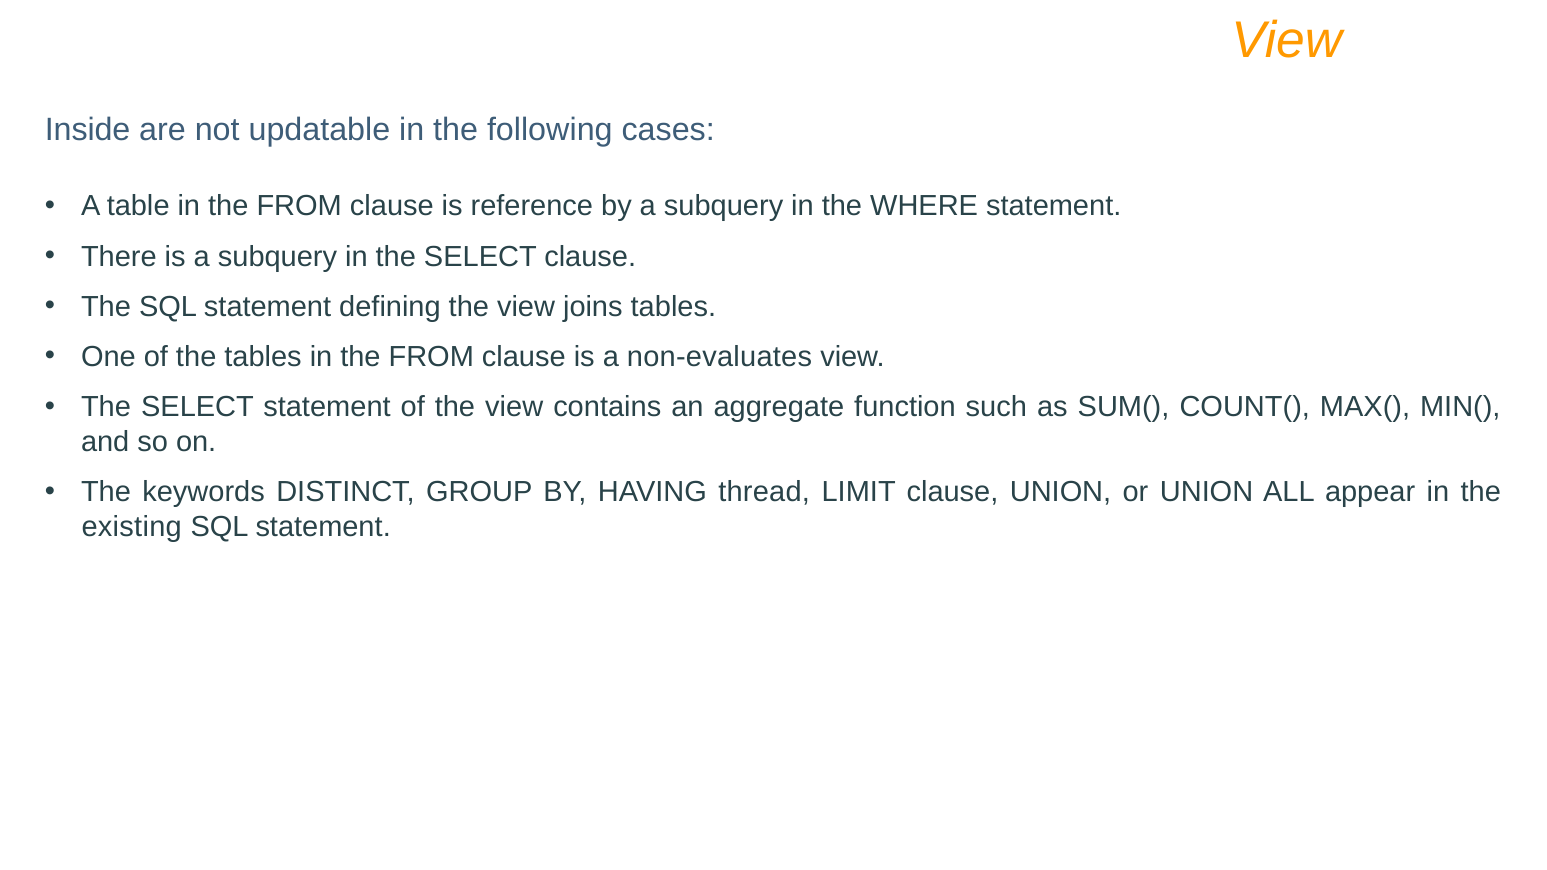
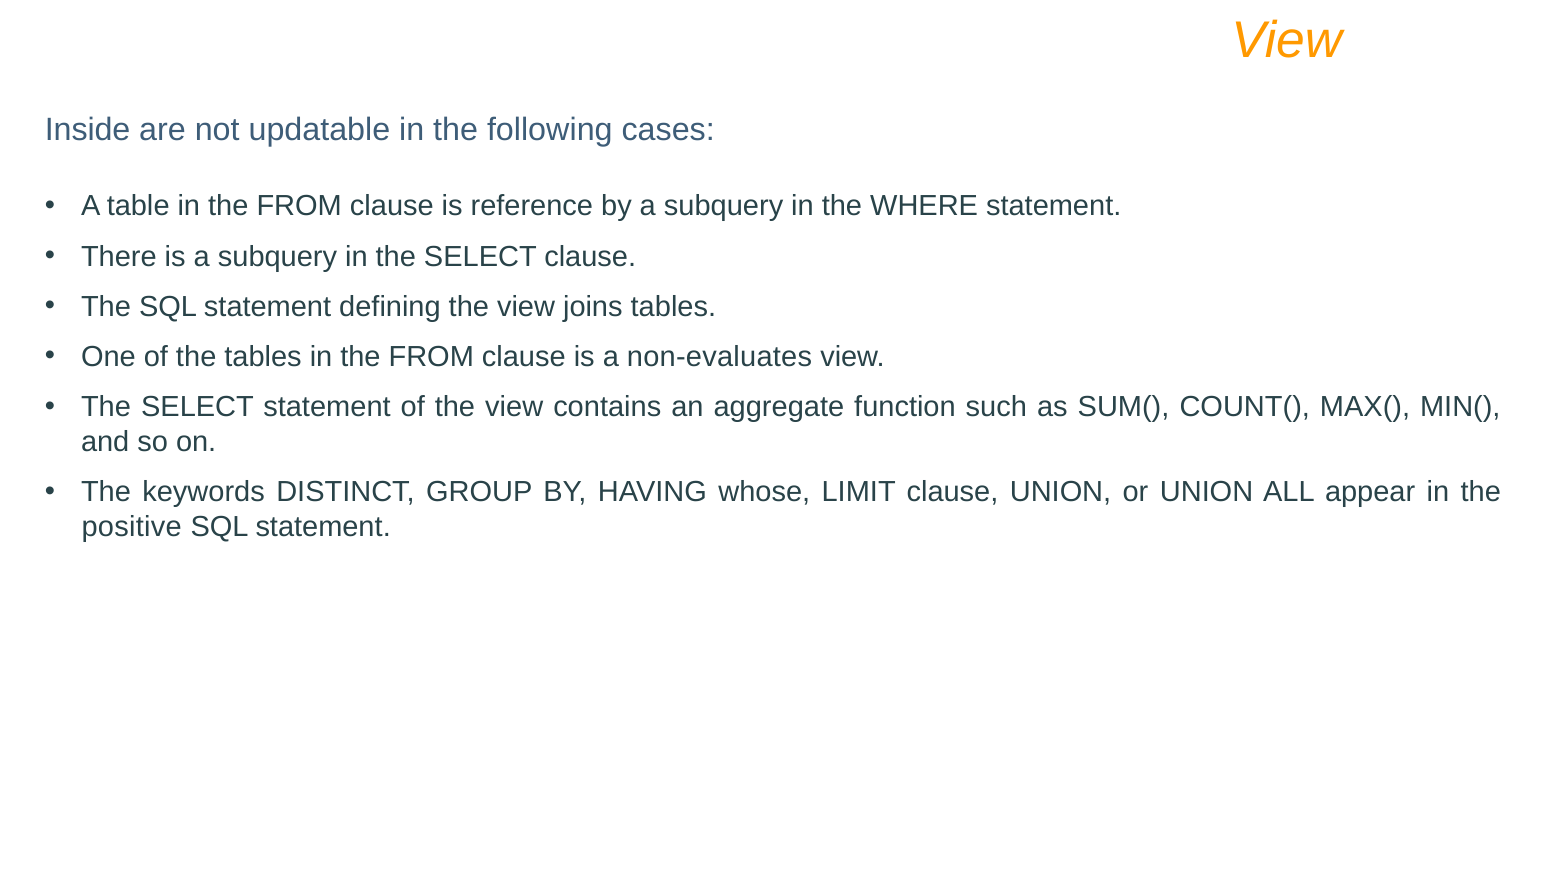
thread: thread -> whose
existing: existing -> positive
